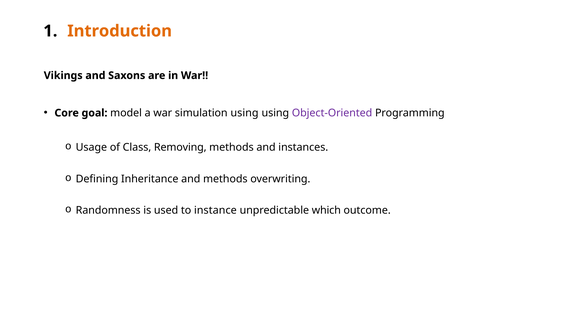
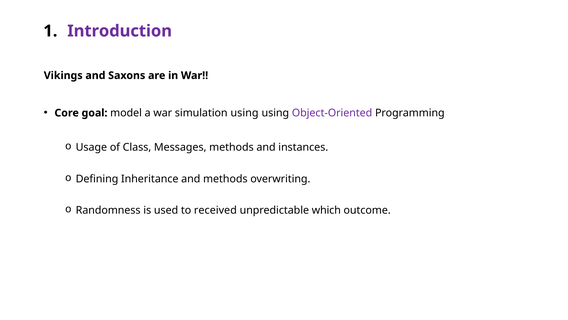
Introduction colour: orange -> purple
Removing: Removing -> Messages
instance: instance -> received
